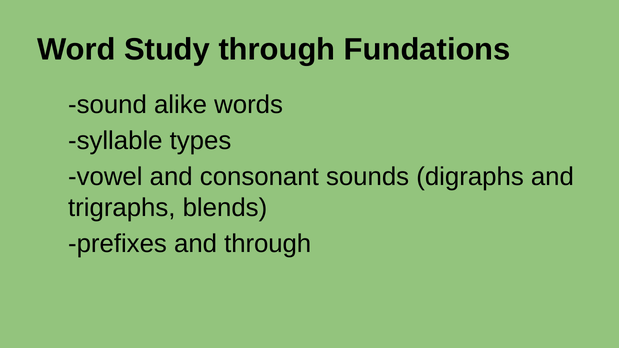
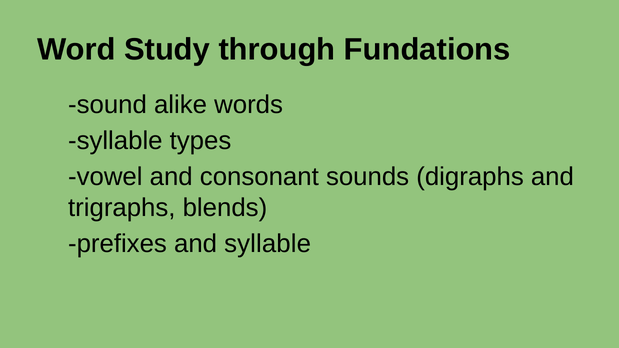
and through: through -> syllable
